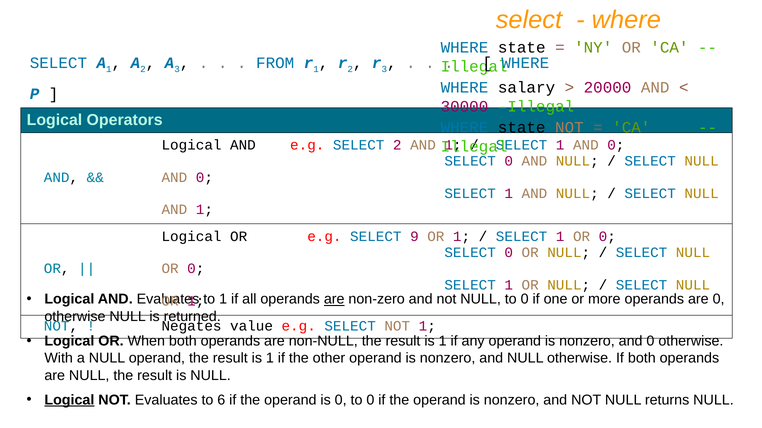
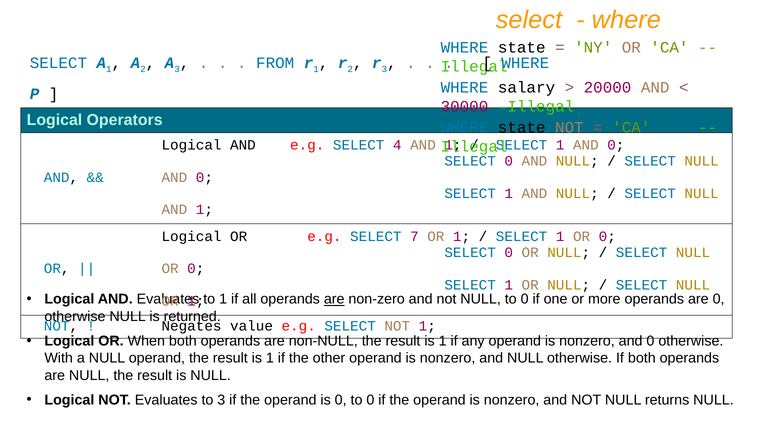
SELECT 2: 2 -> 4
9: 9 -> 7
Logical at (69, 401) underline: present -> none
to 6: 6 -> 3
